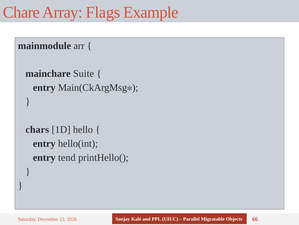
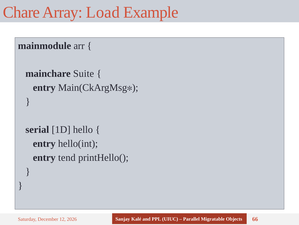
Flags: Flags -> Load
chars: chars -> serial
